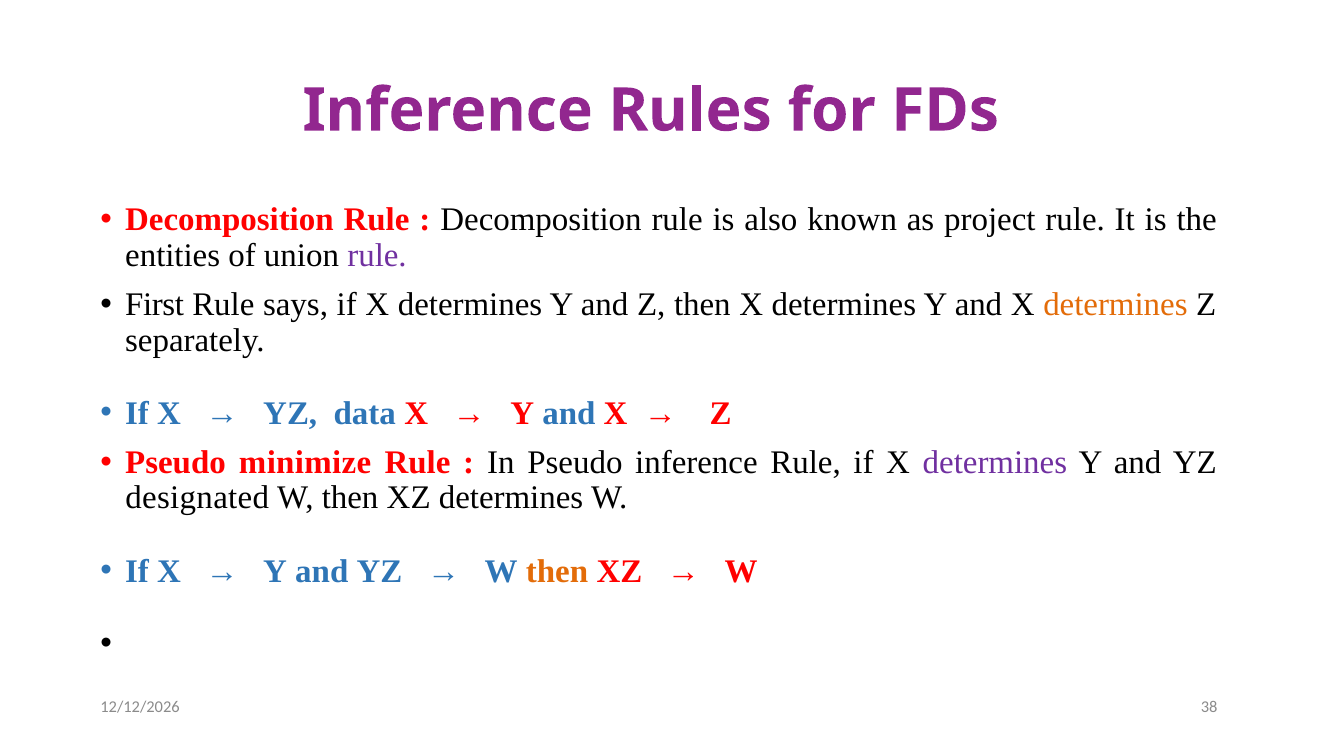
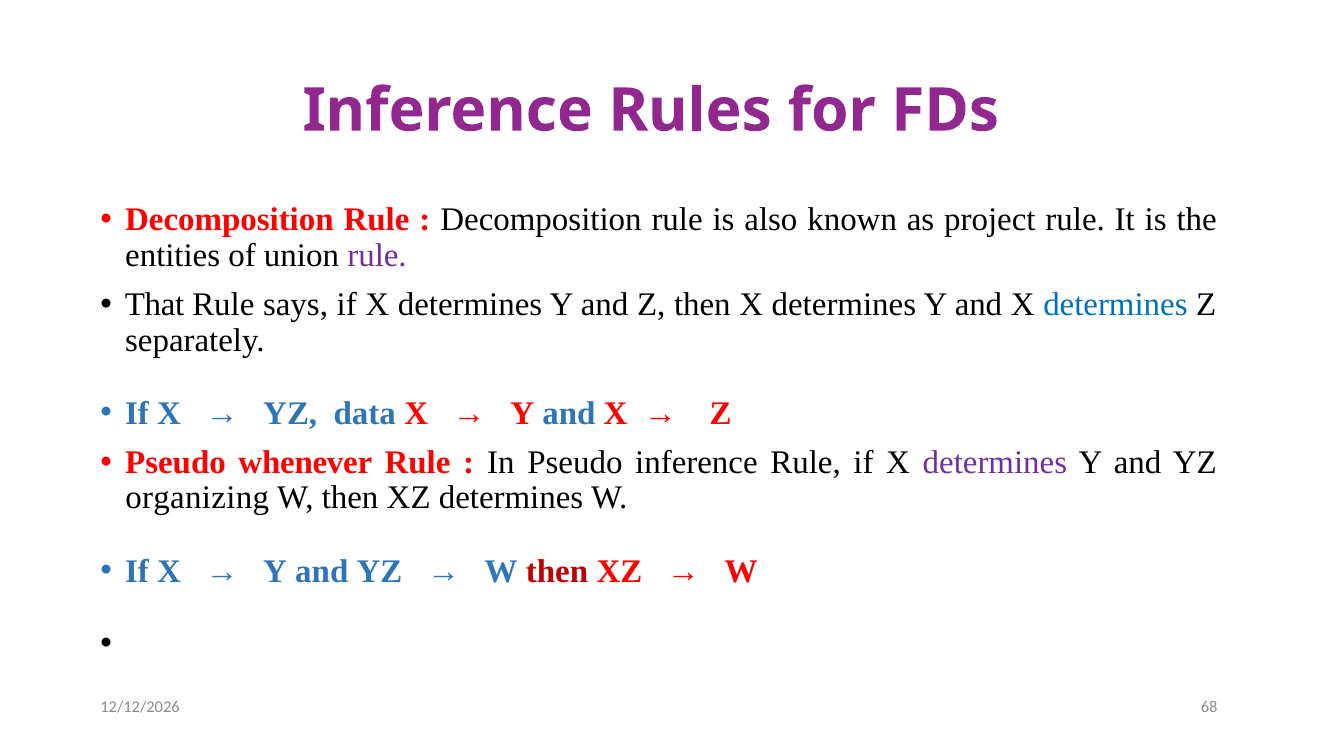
First: First -> That
determines at (1115, 305) colour: orange -> blue
minimize: minimize -> whenever
designated: designated -> organizing
then at (557, 572) colour: orange -> red
38: 38 -> 68
